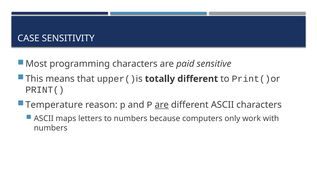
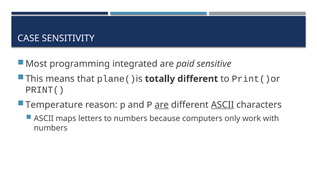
programming characters: characters -> integrated
upper(: upper( -> plane(
ASCII at (222, 105) underline: none -> present
